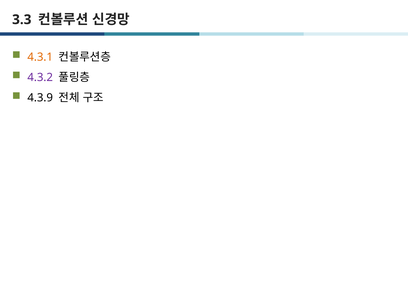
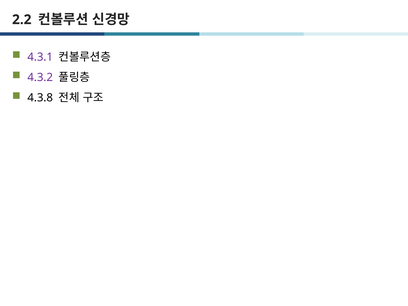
3.3: 3.3 -> 2.2
4.3.1 colour: orange -> purple
4.3.9: 4.3.9 -> 4.3.8
